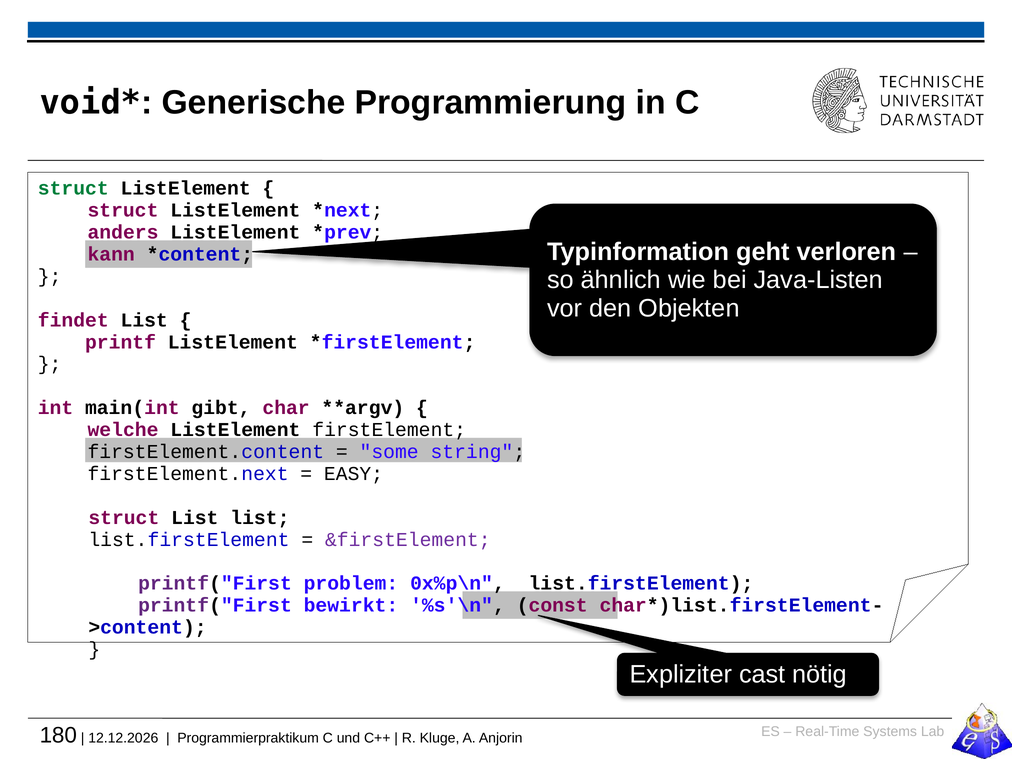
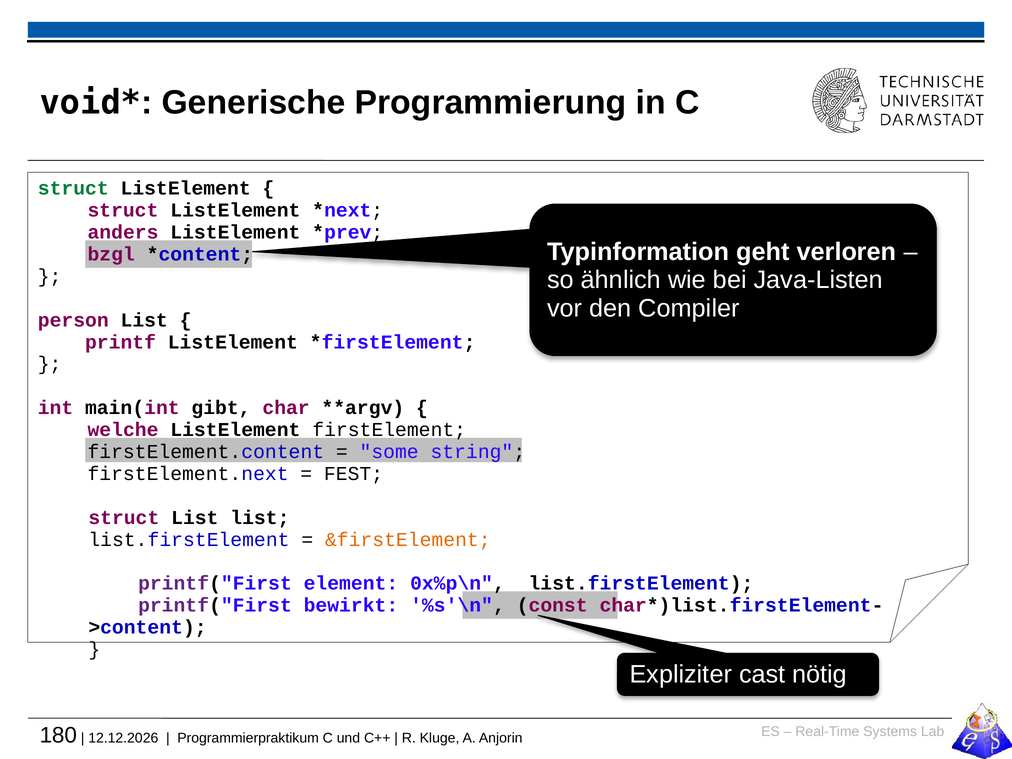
kann: kann -> bzgl
Objekten: Objekten -> Compiler
findet: findet -> person
EASY: EASY -> FEST
&firstElement colour: purple -> orange
problem: problem -> element
